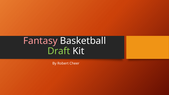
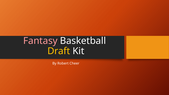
Draft colour: light green -> yellow
